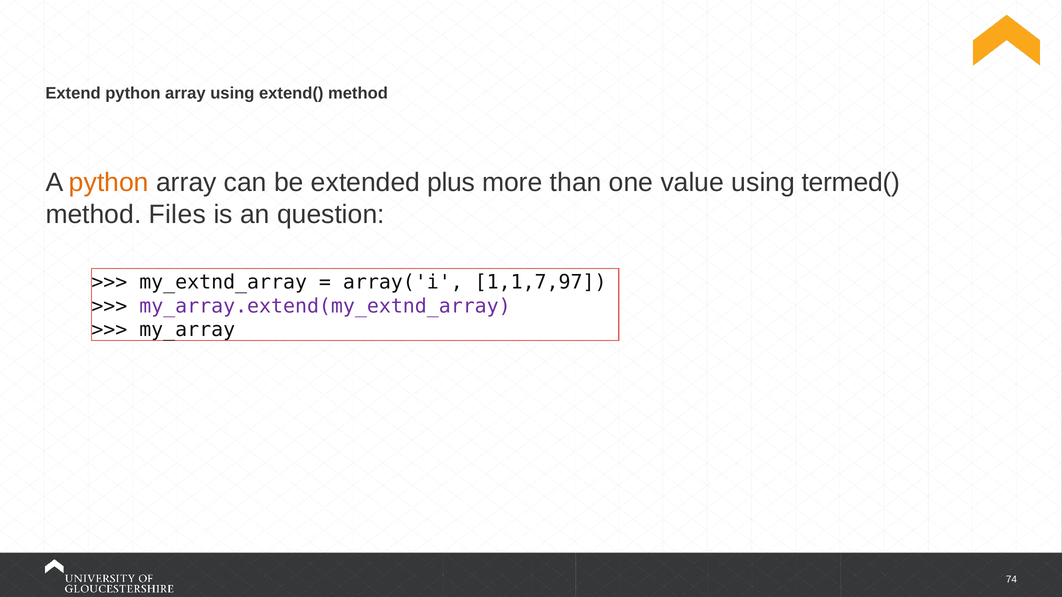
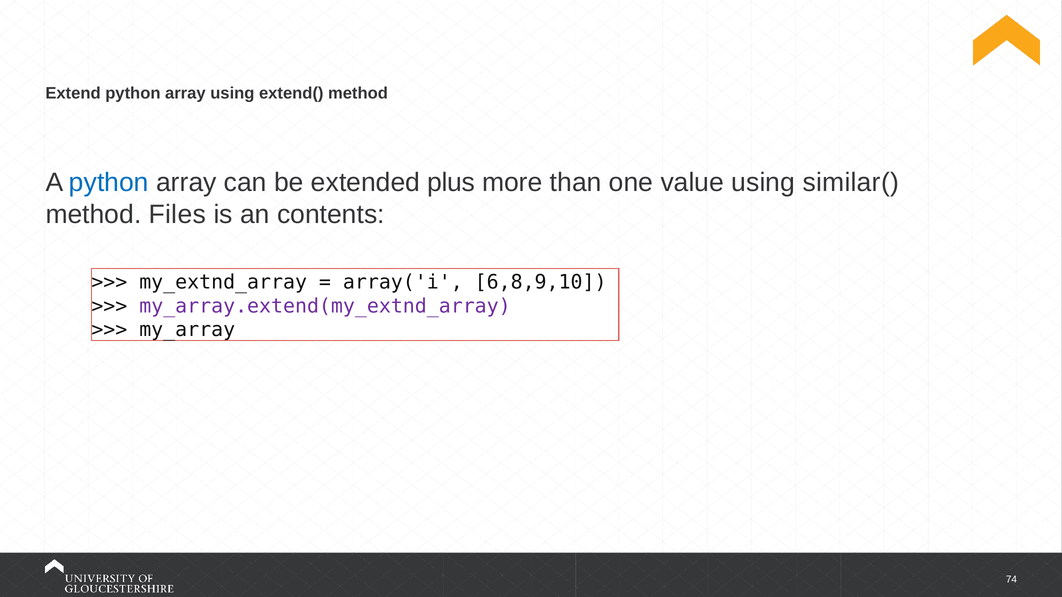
python at (109, 183) colour: orange -> blue
termed(: termed( -> similar(
question: question -> contents
1,1,7,97: 1,1,7,97 -> 6,8,9,10
